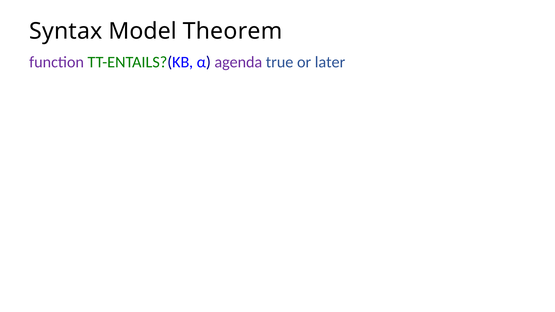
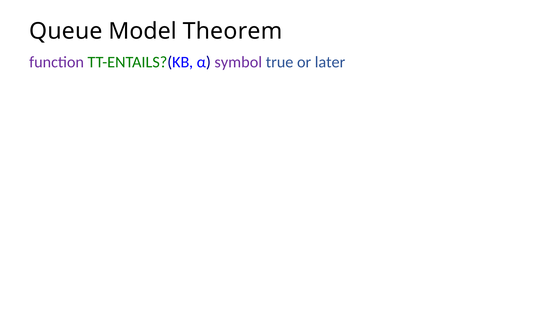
Syntax: Syntax -> Queue
agenda: agenda -> symbol
